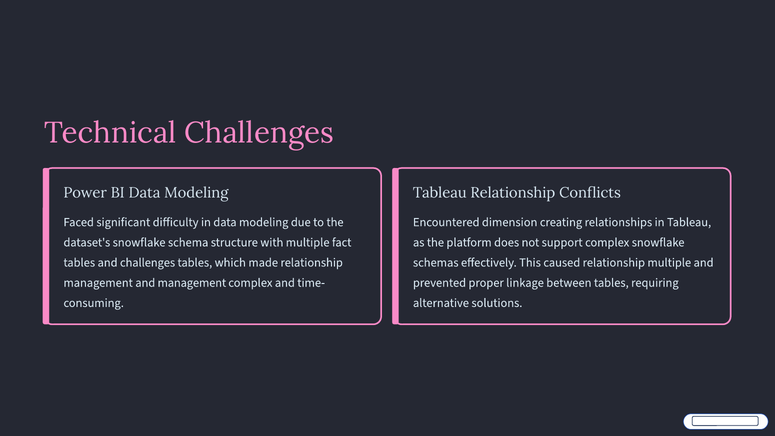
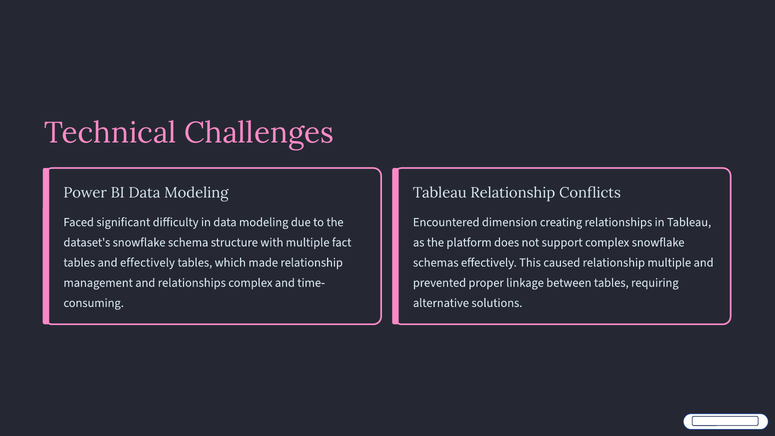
and challenges: challenges -> effectively
and management: management -> relationships
